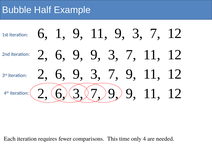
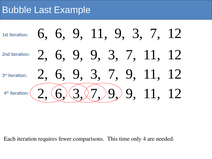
Half: Half -> Last
6 1: 1 -> 6
